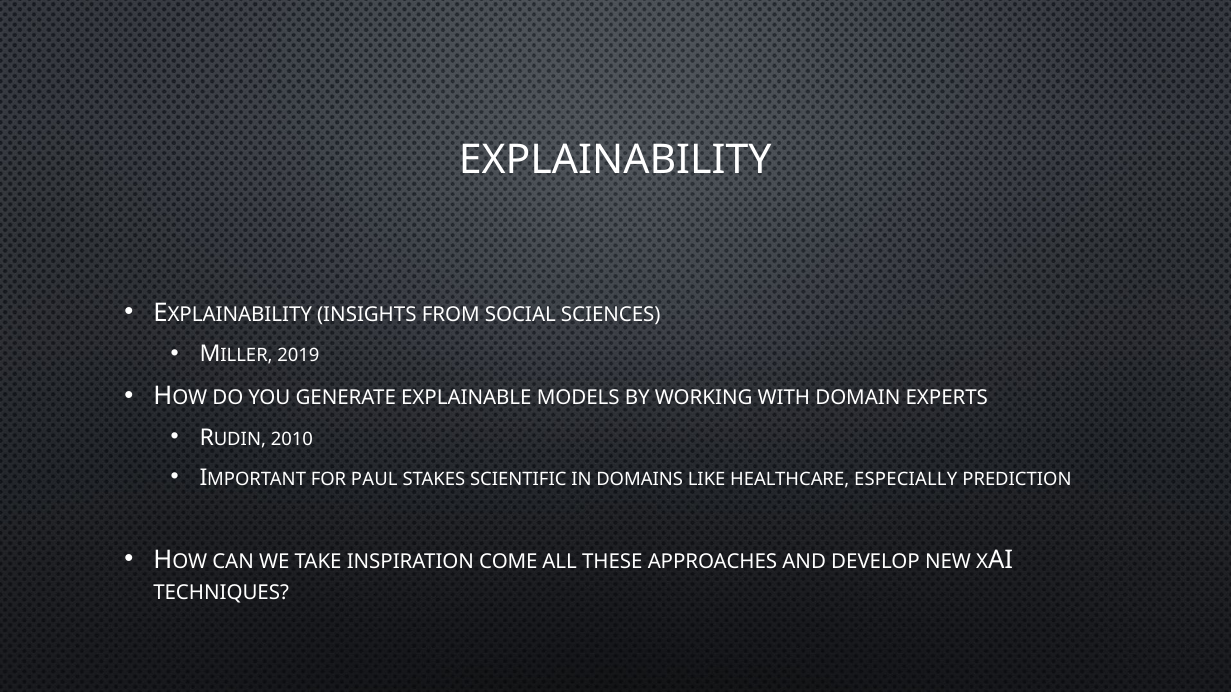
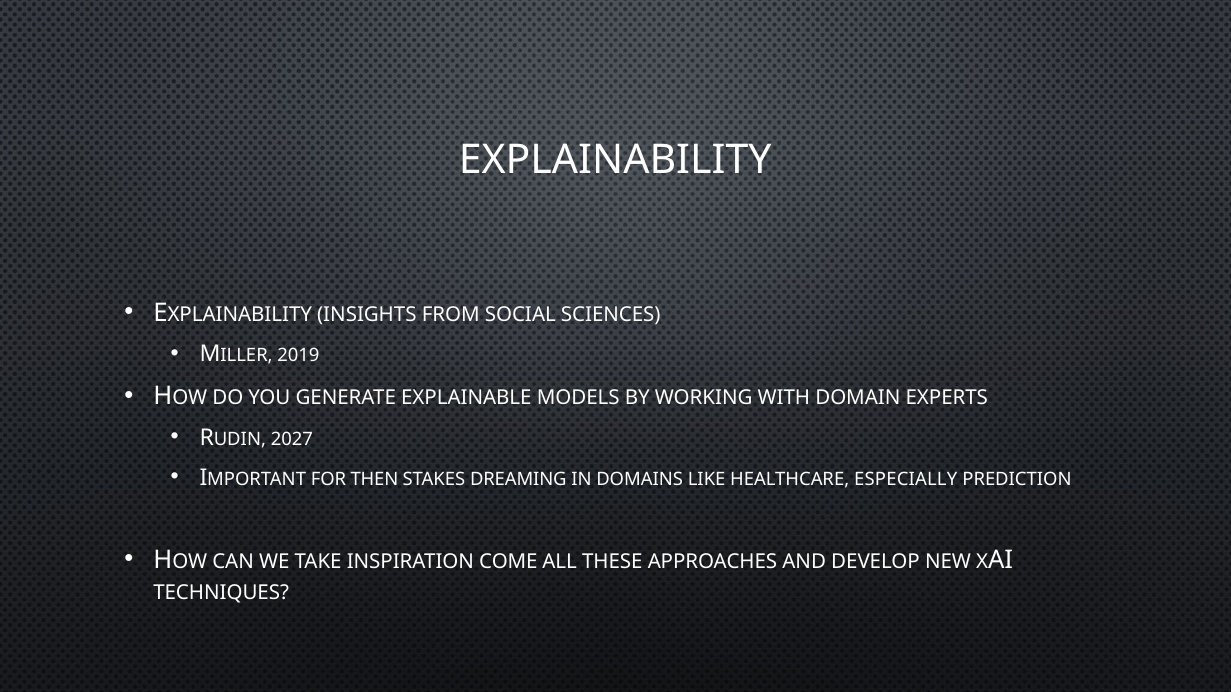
2010: 2010 -> 2027
PAUL: PAUL -> THEN
SCIENTIFIC: SCIENTIFIC -> DREAMING
